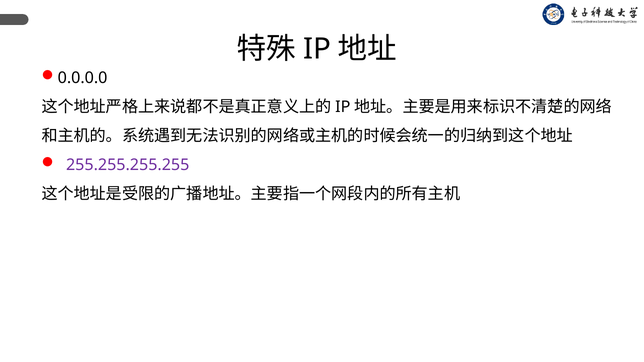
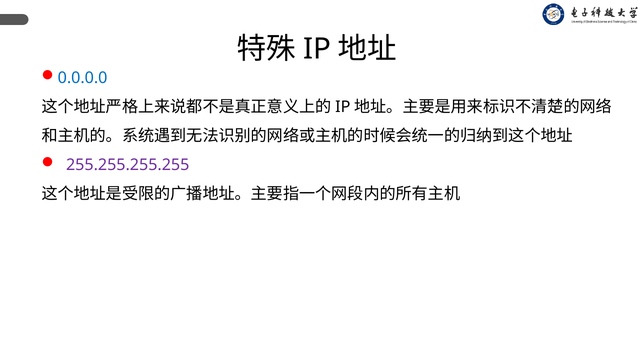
0.0.0.0 colour: black -> blue
